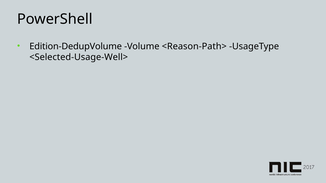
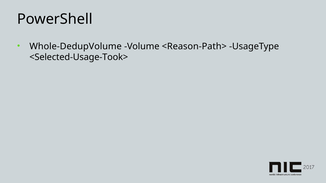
Edition-DedupVolume: Edition-DedupVolume -> Whole-DedupVolume
<Selected-Usage-Well>: <Selected-Usage-Well> -> <Selected-Usage-Took>
